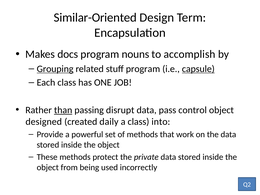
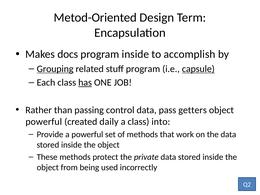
Similar-Oriented: Similar-Oriented -> Metod-Oriented
program nouns: nouns -> inside
has underline: none -> present
than underline: present -> none
disrupt: disrupt -> control
control: control -> getters
designed at (44, 122): designed -> powerful
